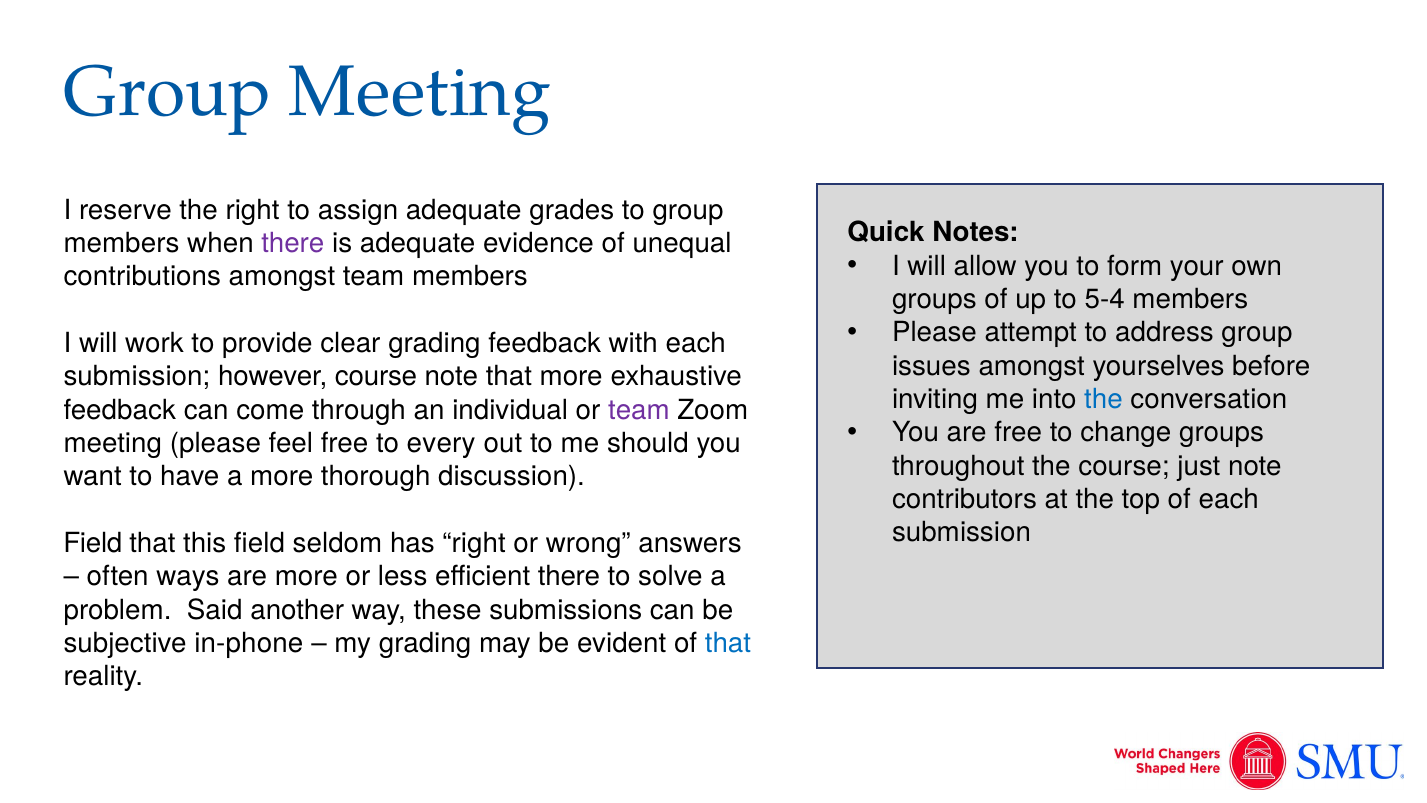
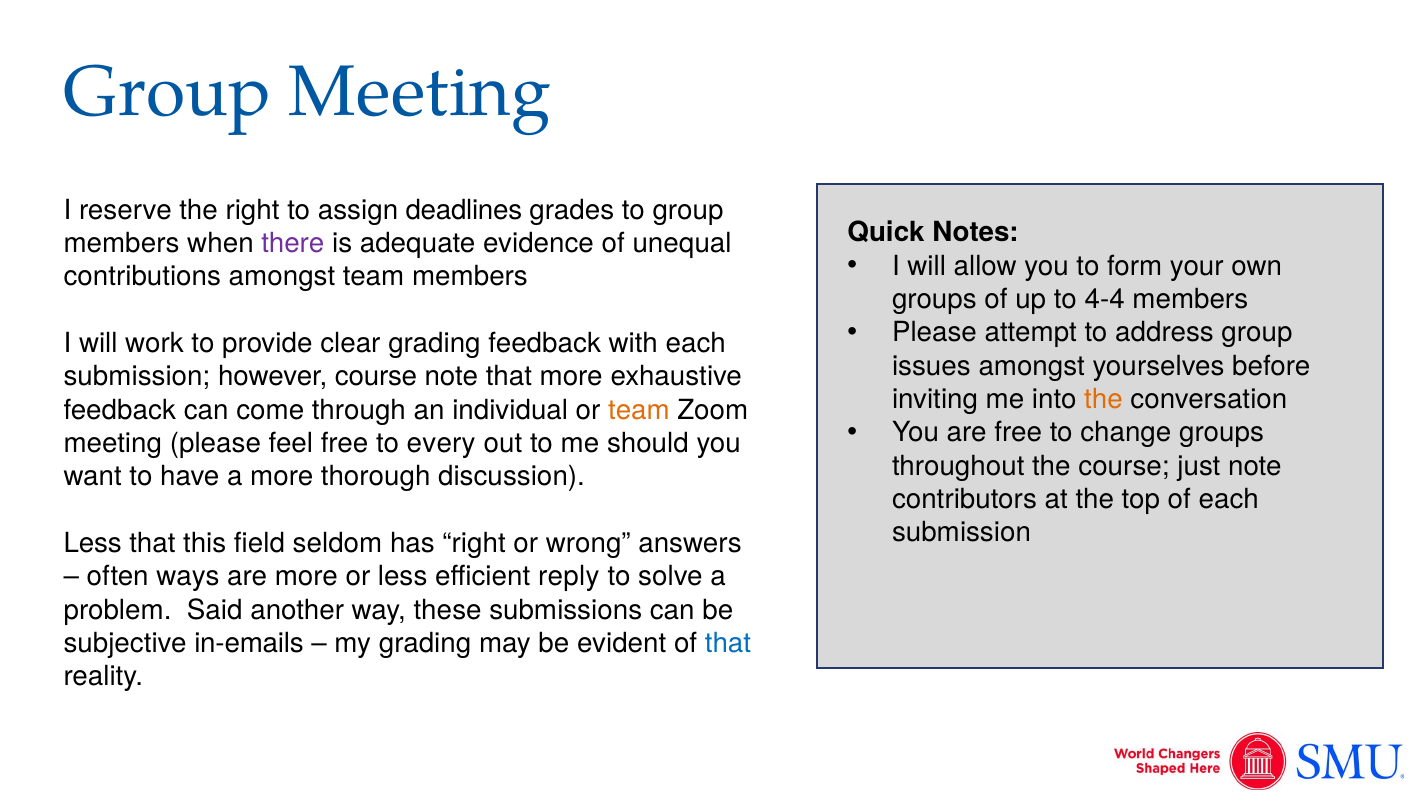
assign adequate: adequate -> deadlines
5-4: 5-4 -> 4-4
the at (1103, 399) colour: blue -> orange
team at (639, 410) colour: purple -> orange
Field at (93, 543): Field -> Less
efficient there: there -> reply
in-phone: in-phone -> in-emails
